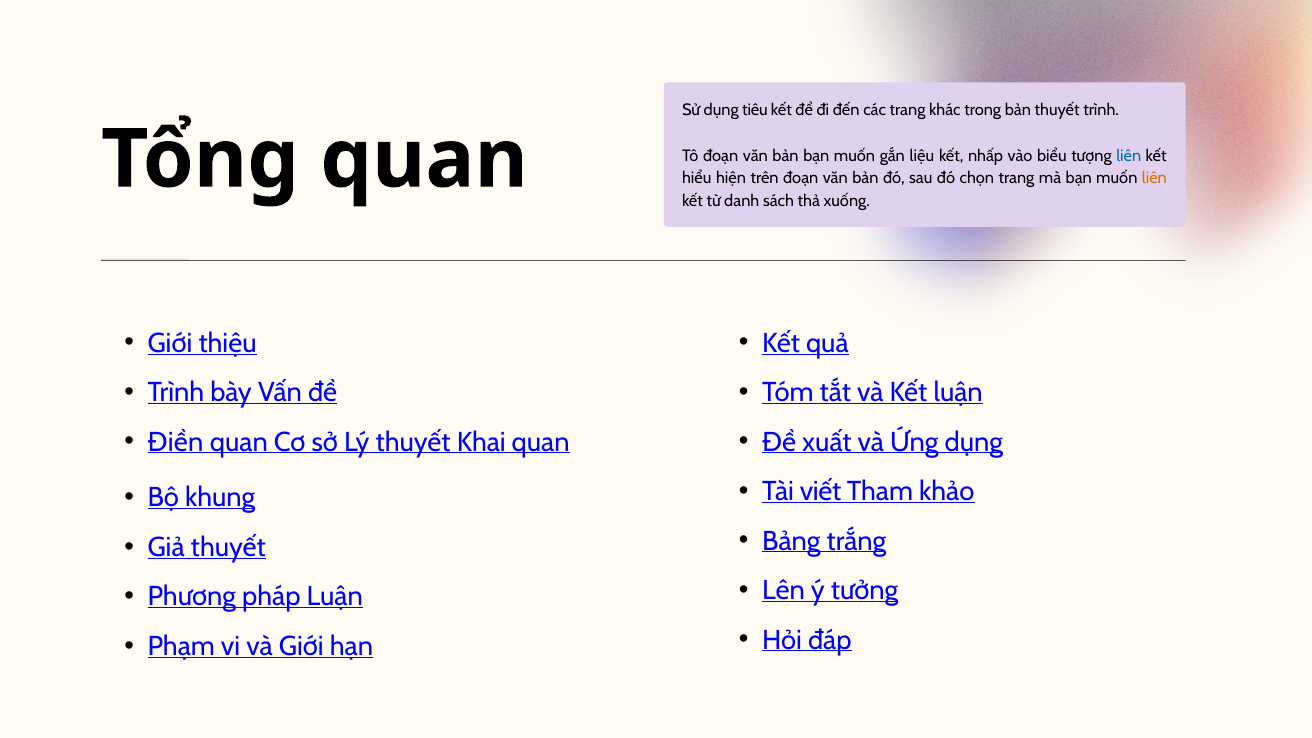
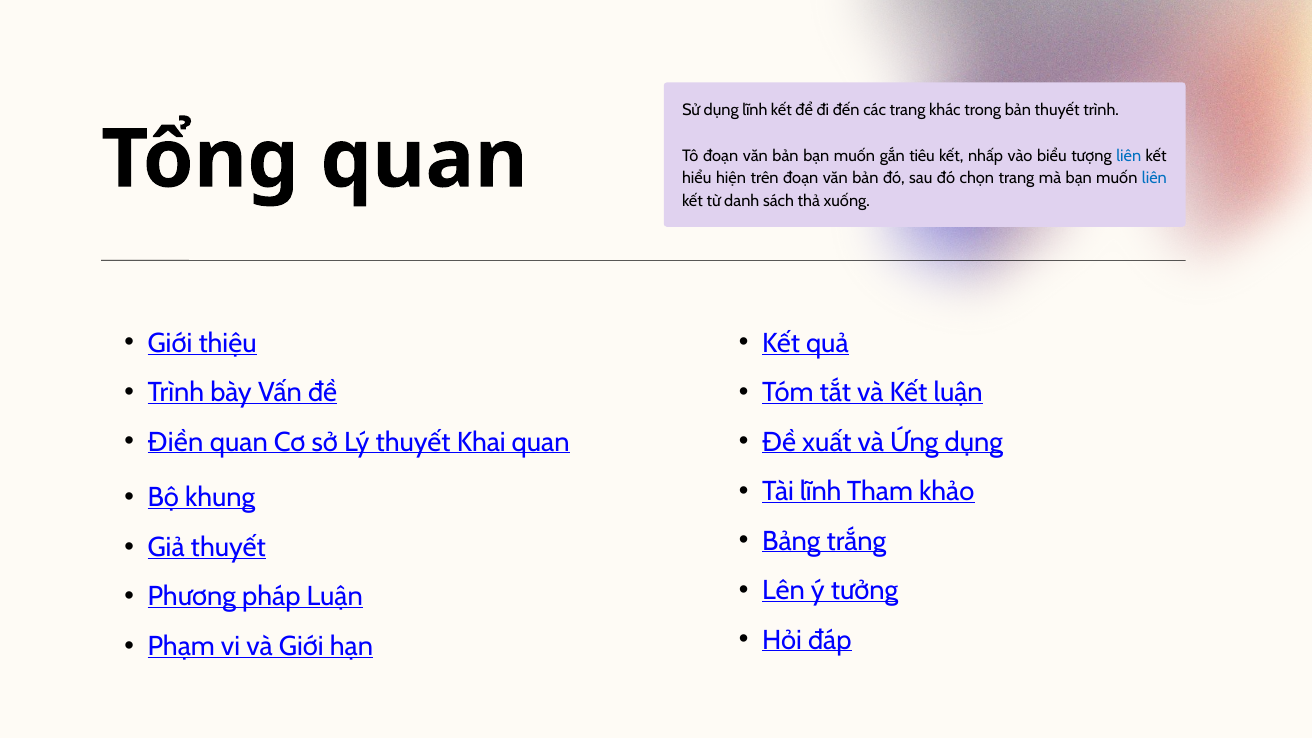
dụng tiêu: tiêu -> lĩnh
liệu: liệu -> tiêu
liên at (1154, 179) colour: orange -> blue
Tài viết: viết -> lĩnh
